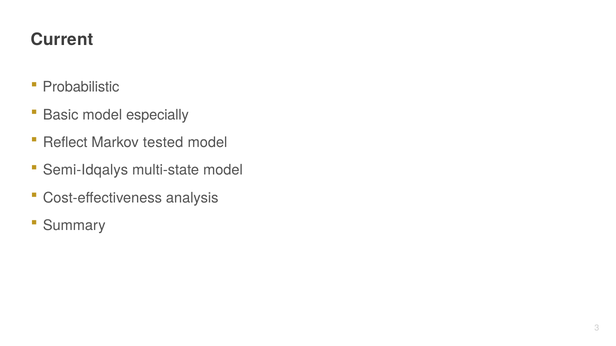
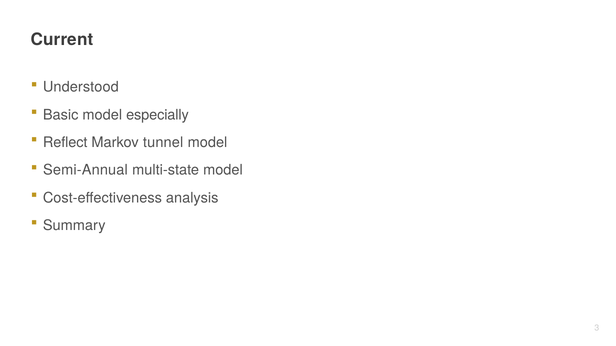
Probabilistic: Probabilistic -> Understood
tested: tested -> tunnel
Semi-Idqalys: Semi-Idqalys -> Semi-Annual
